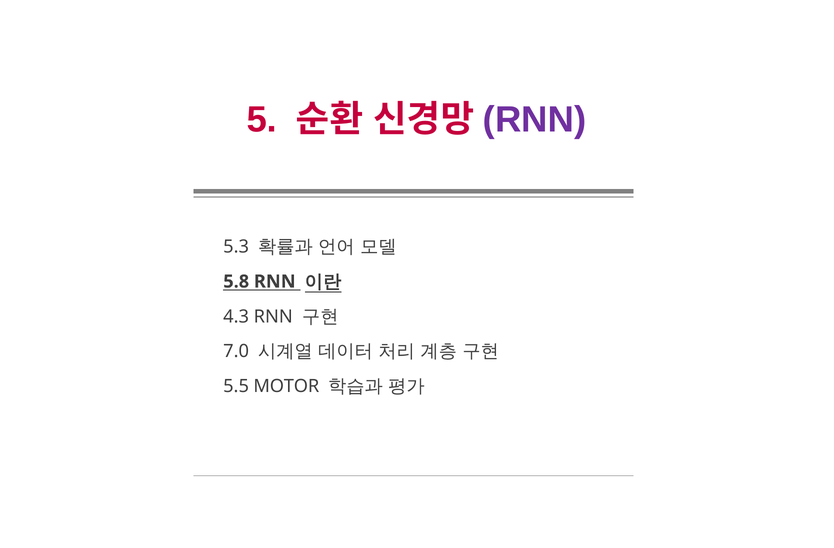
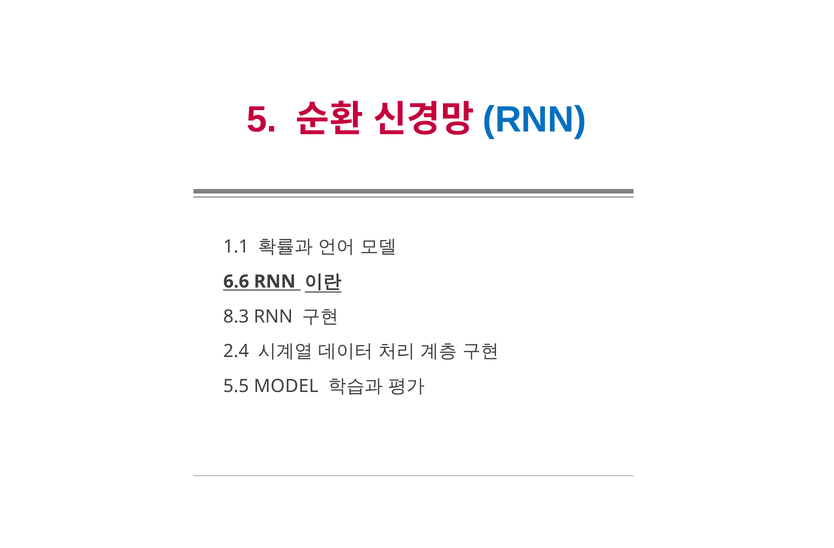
RNN at (535, 120) colour: purple -> blue
5.3: 5.3 -> 1.1
5.8: 5.8 -> 6.6
4.3: 4.3 -> 8.3
7.0: 7.0 -> 2.4
MOTOR: MOTOR -> MODEL
